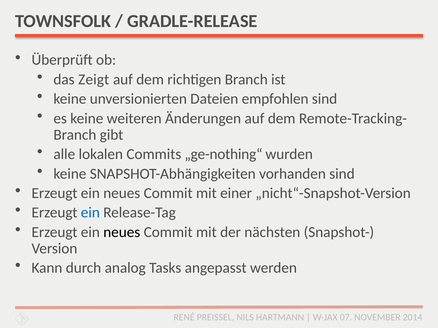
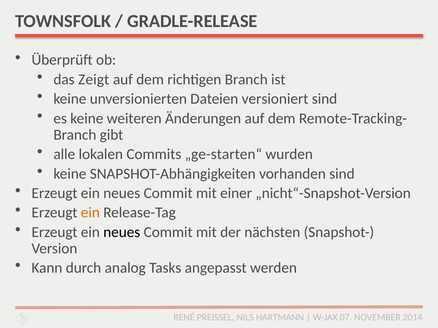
empfohlen: empfohlen -> versioniert
„ge-nothing“: „ge-nothing“ -> „ge-starten“
ein at (90, 213) colour: blue -> orange
